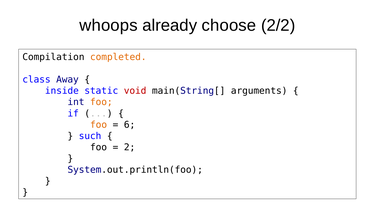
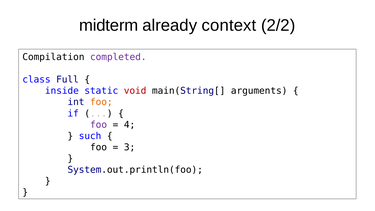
whoops: whoops -> midterm
choose: choose -> context
completed colour: orange -> purple
Away: Away -> Full
foo at (99, 125) colour: orange -> purple
6: 6 -> 4
2: 2 -> 3
